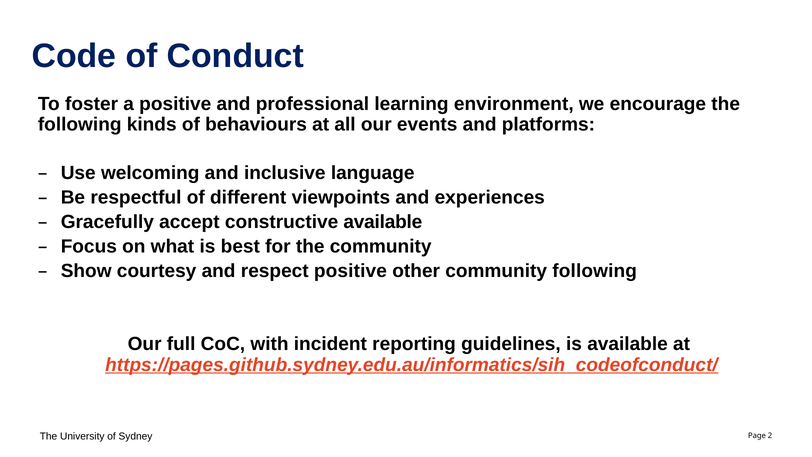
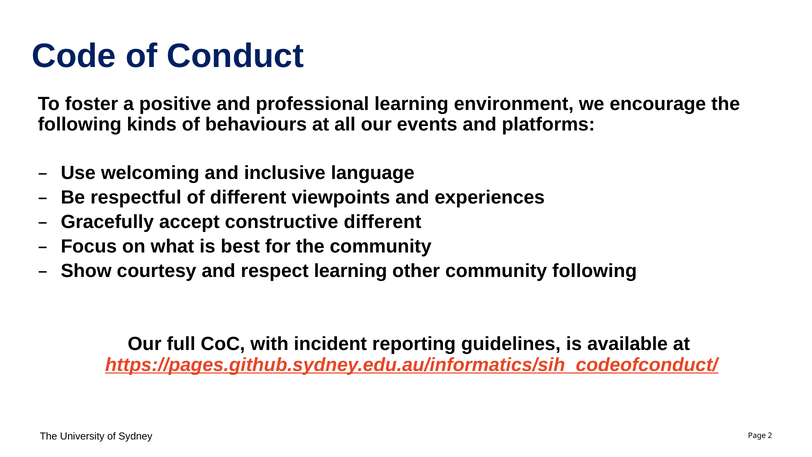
constructive available: available -> different
respect positive: positive -> learning
